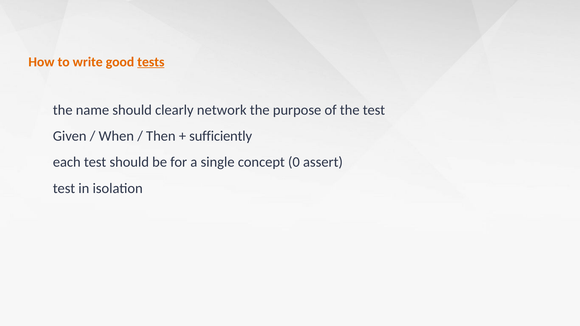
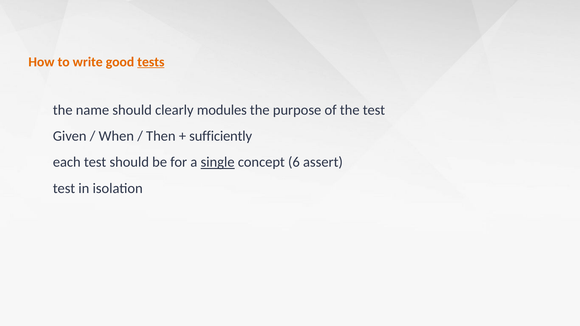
network: network -> modules
single underline: none -> present
0: 0 -> 6
